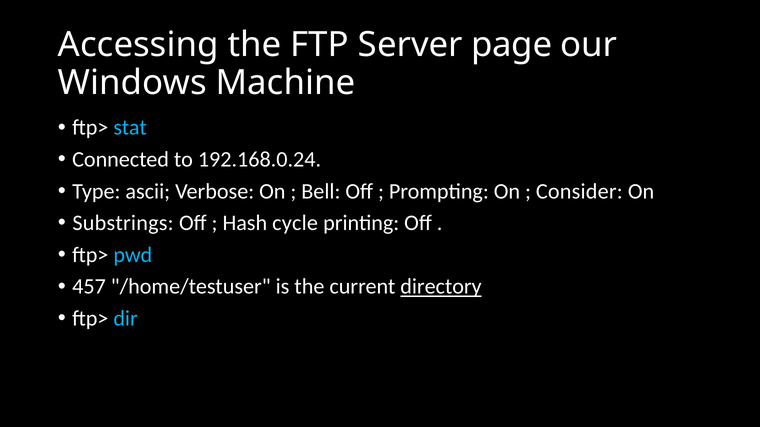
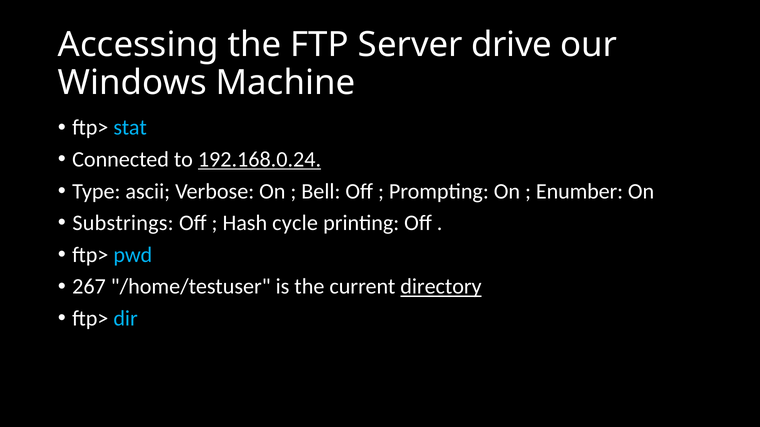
page: page -> drive
192.168.0.24 underline: none -> present
Consider: Consider -> Enumber
457: 457 -> 267
